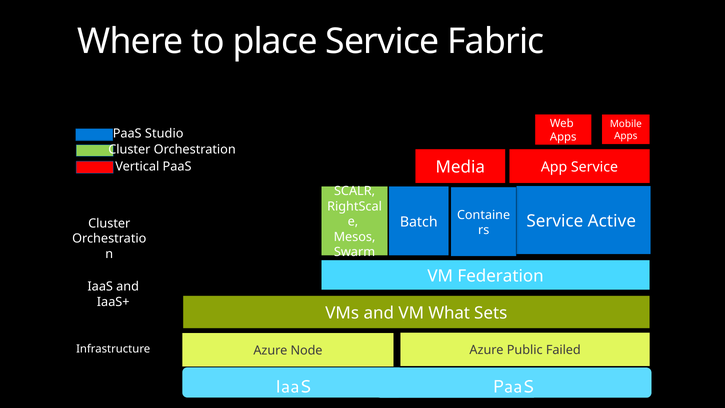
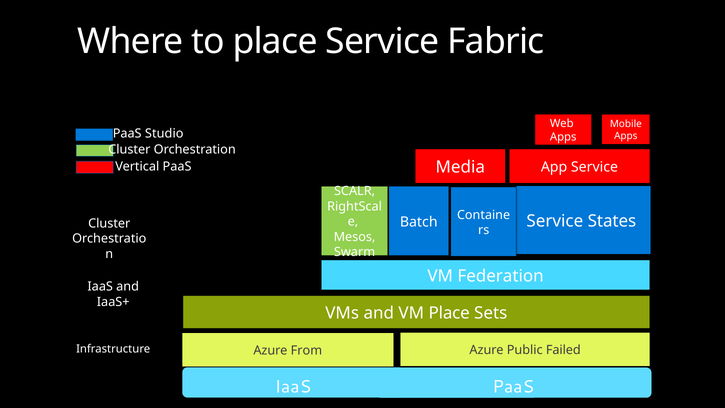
Active: Active -> States
VM What: What -> Place
Node: Node -> From
